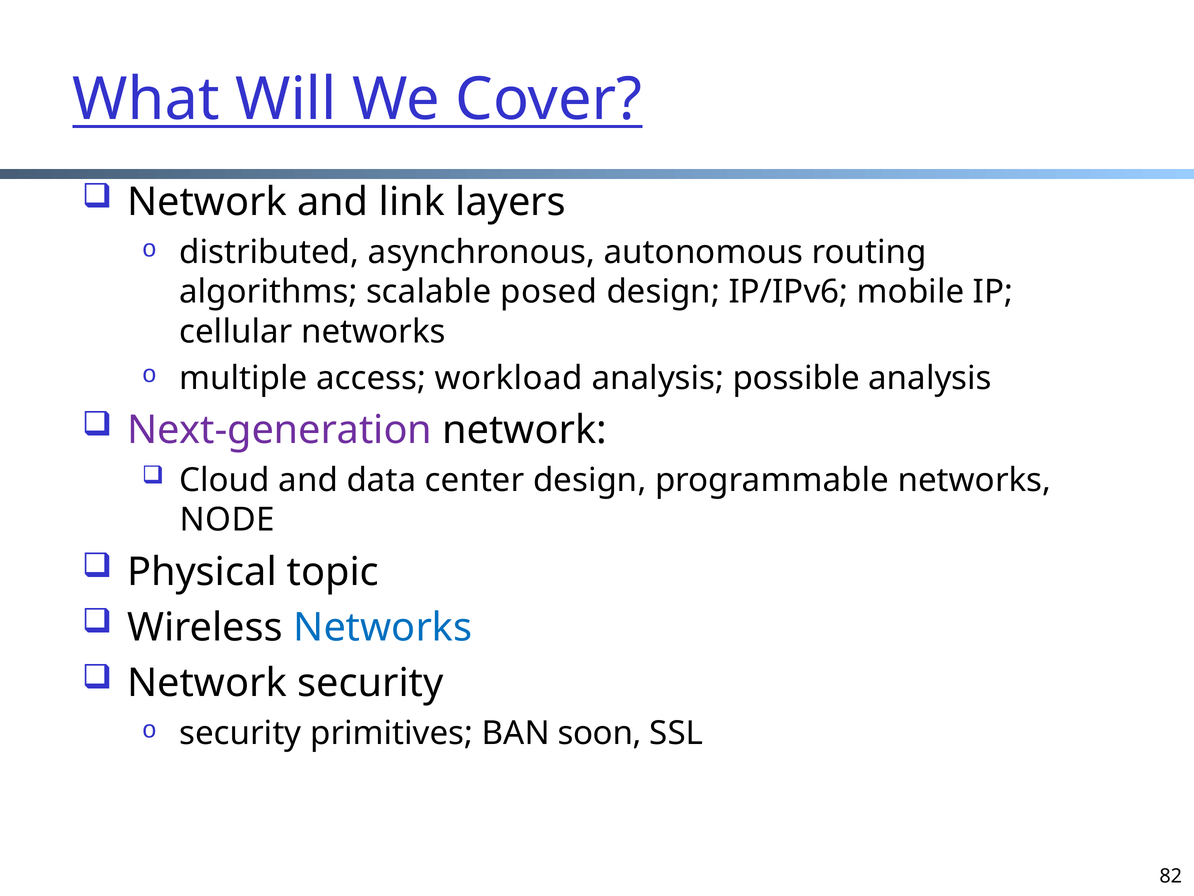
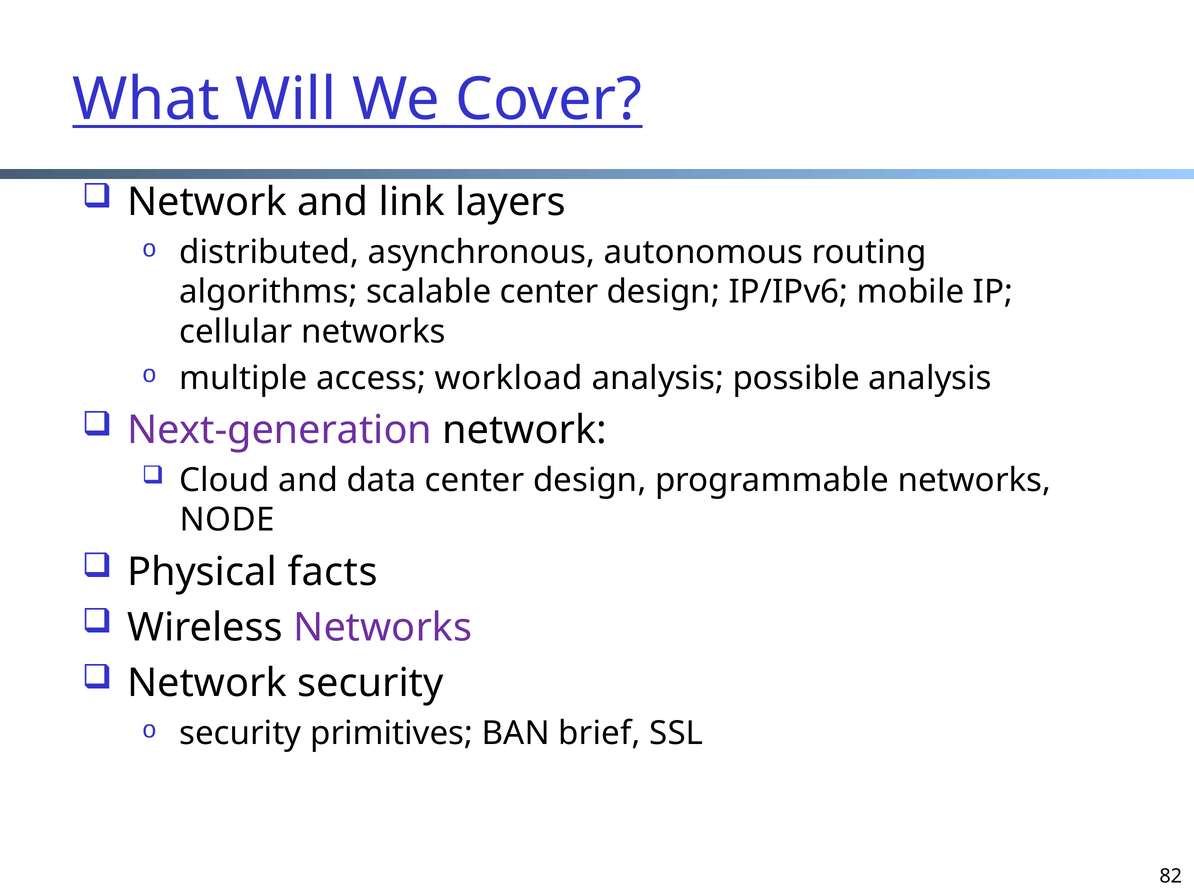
scalable posed: posed -> center
topic: topic -> facts
Networks at (383, 628) colour: blue -> purple
soon: soon -> brief
